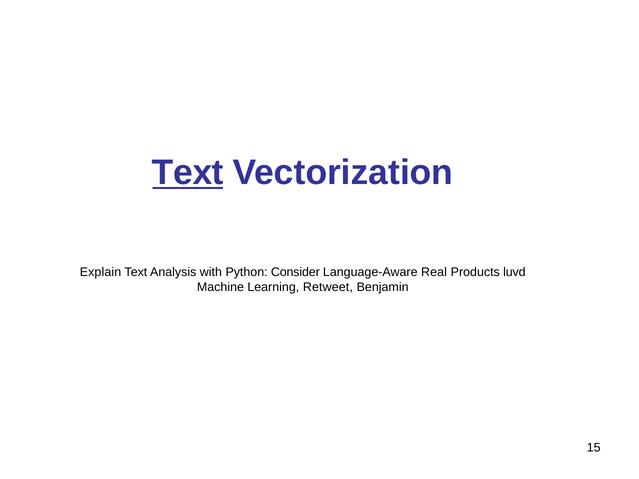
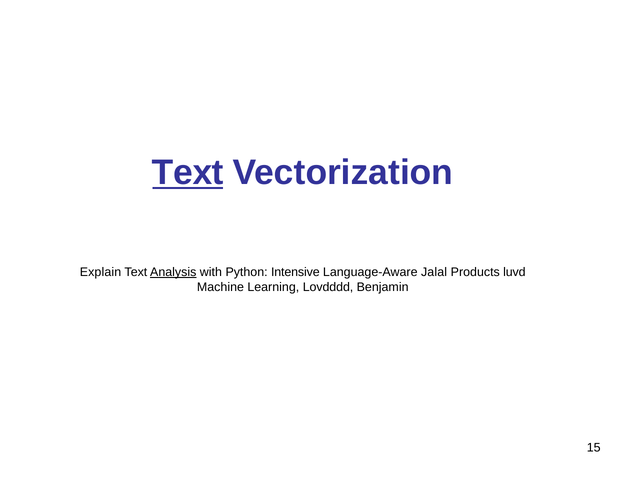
Analysis underline: none -> present
Consider: Consider -> Intensive
Real: Real -> Jalal
Retweet: Retweet -> Lovdddd
